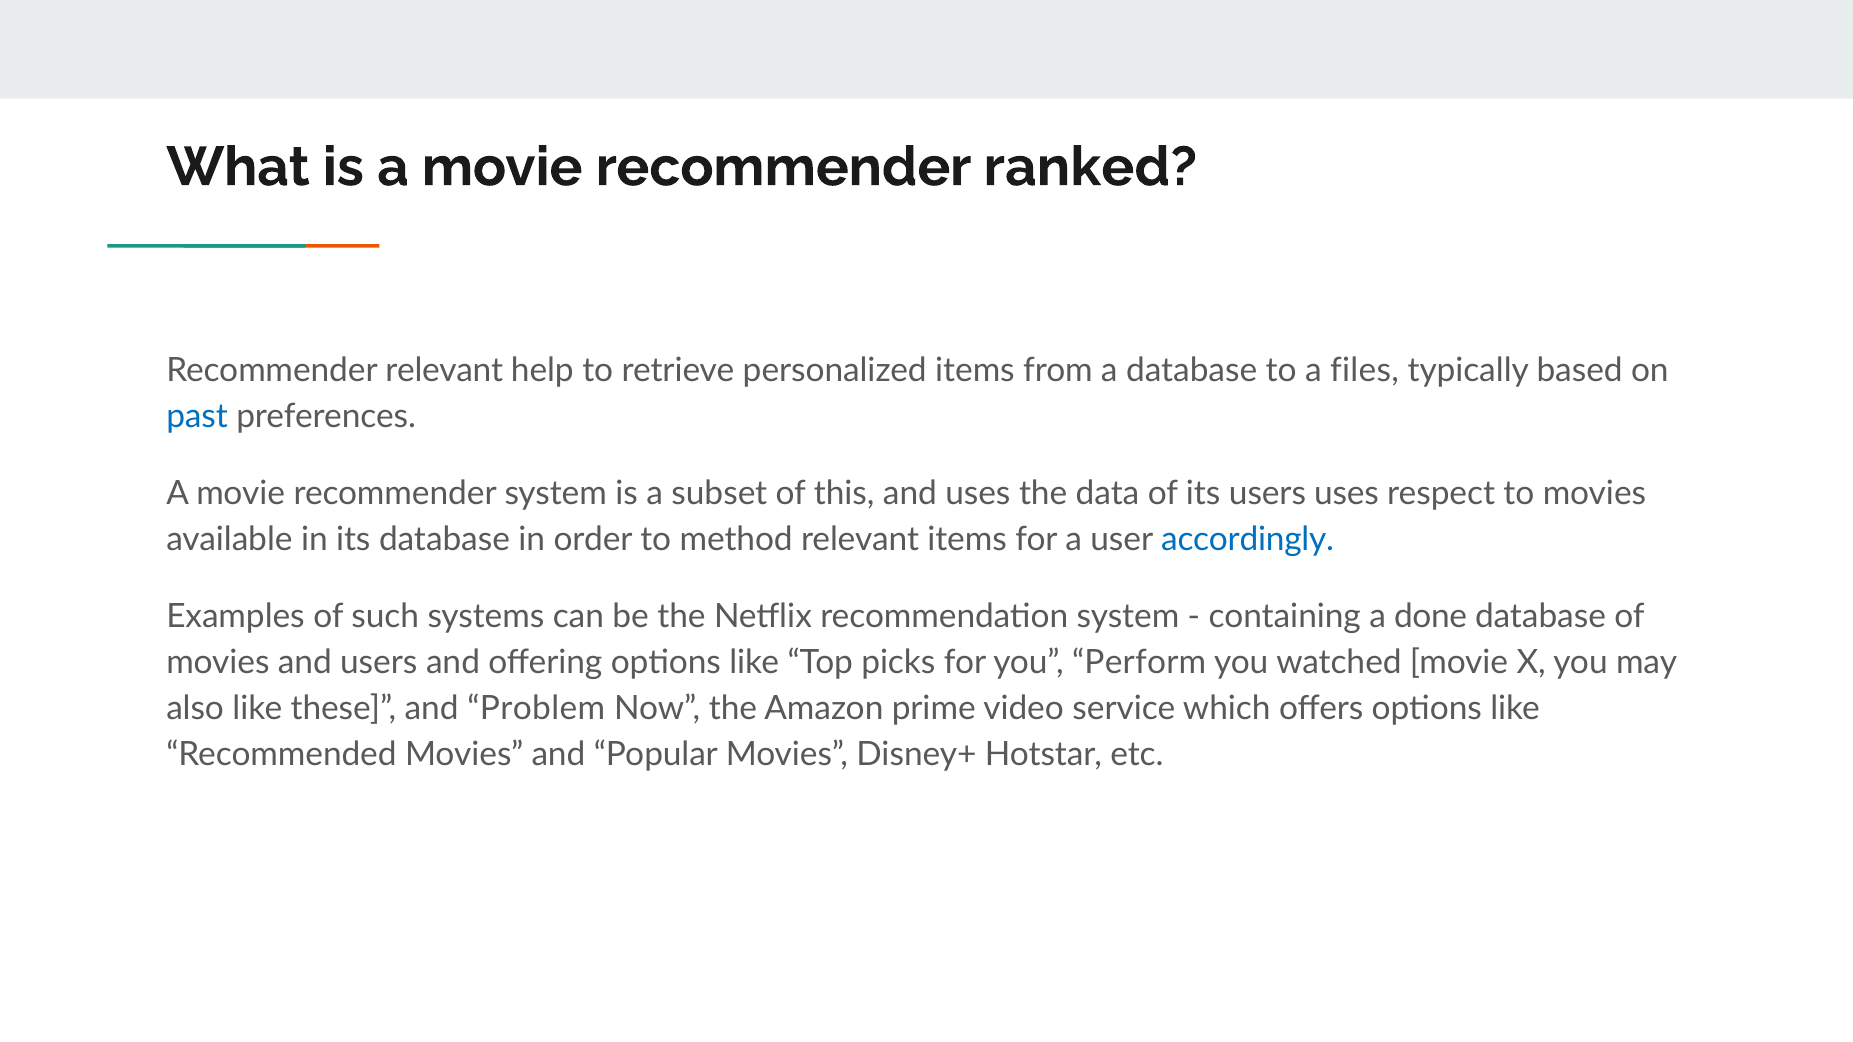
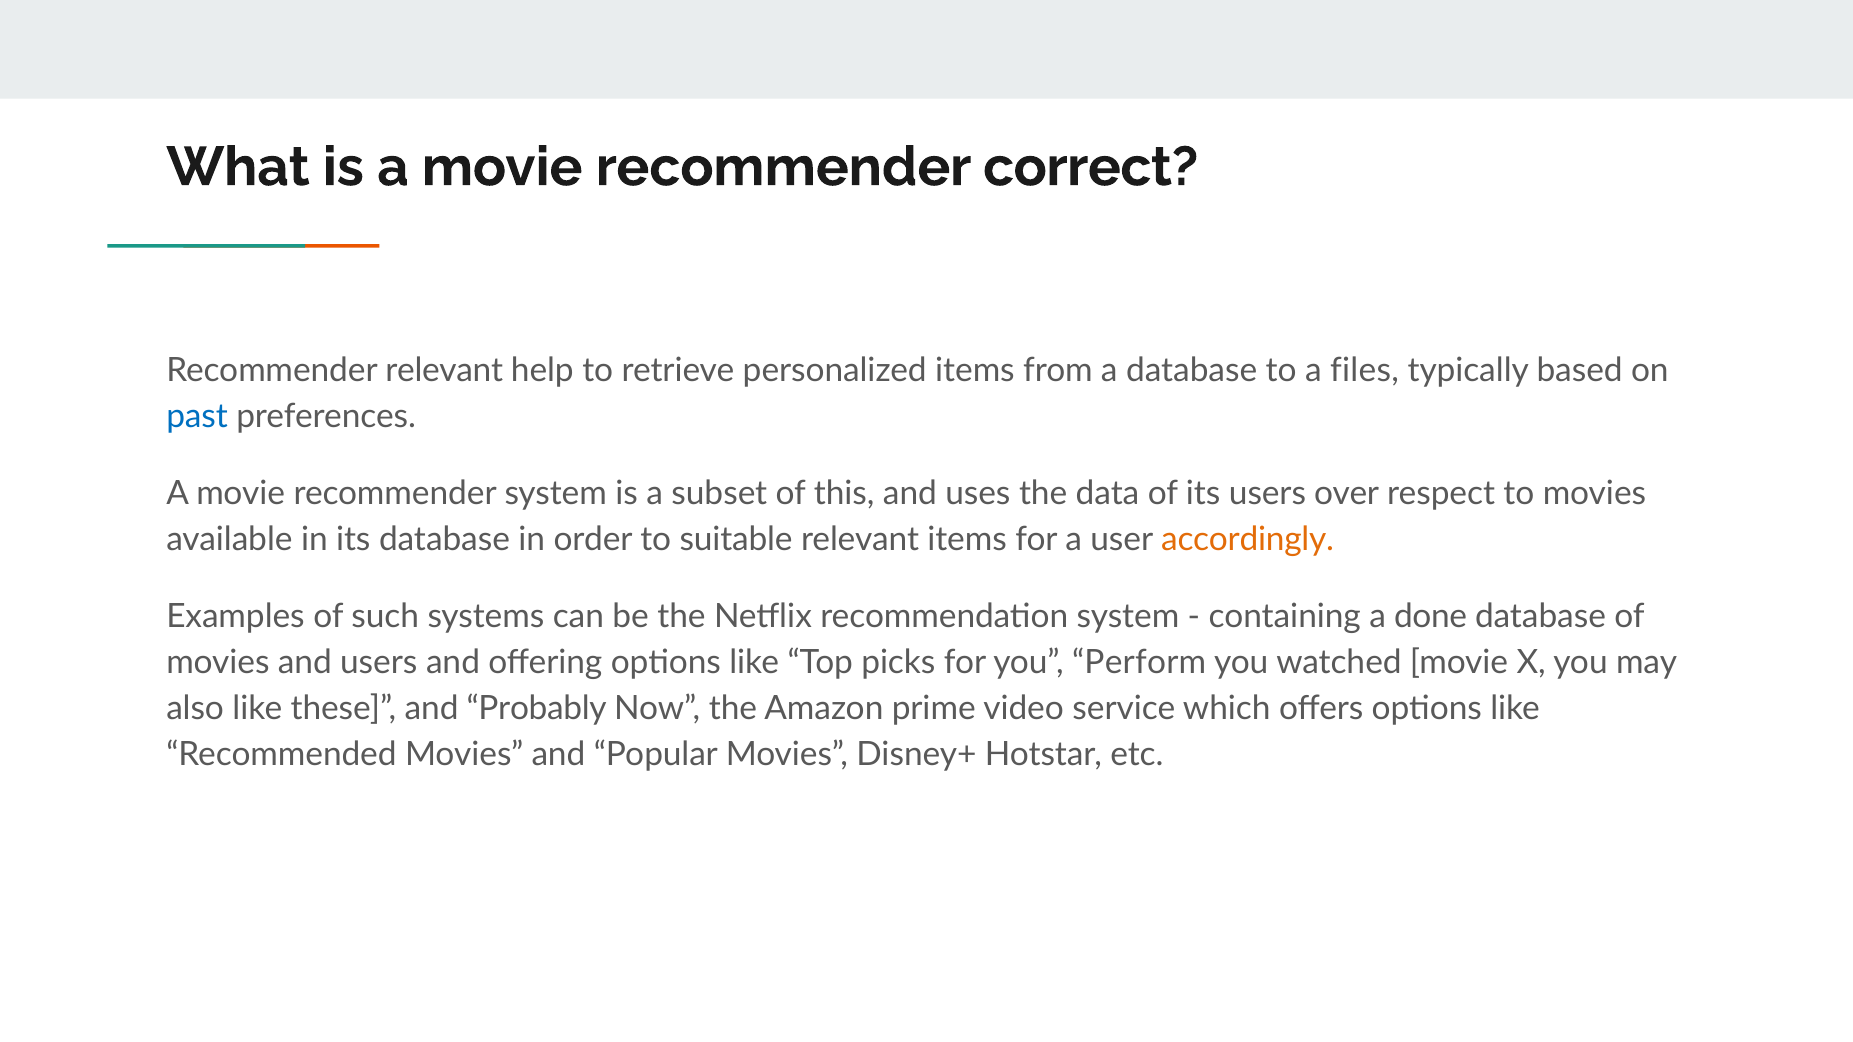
ranked: ranked -> correct
users uses: uses -> over
method: method -> suitable
accordingly colour: blue -> orange
Problem: Problem -> Probably
